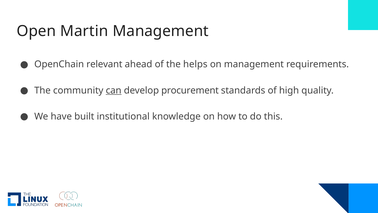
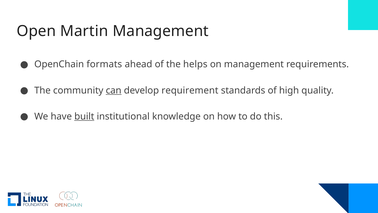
relevant: relevant -> formats
procurement: procurement -> requirement
built underline: none -> present
